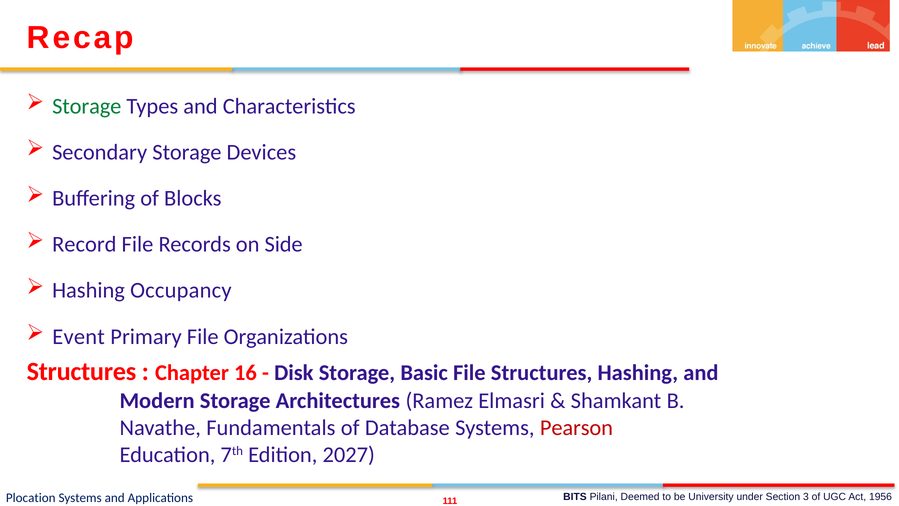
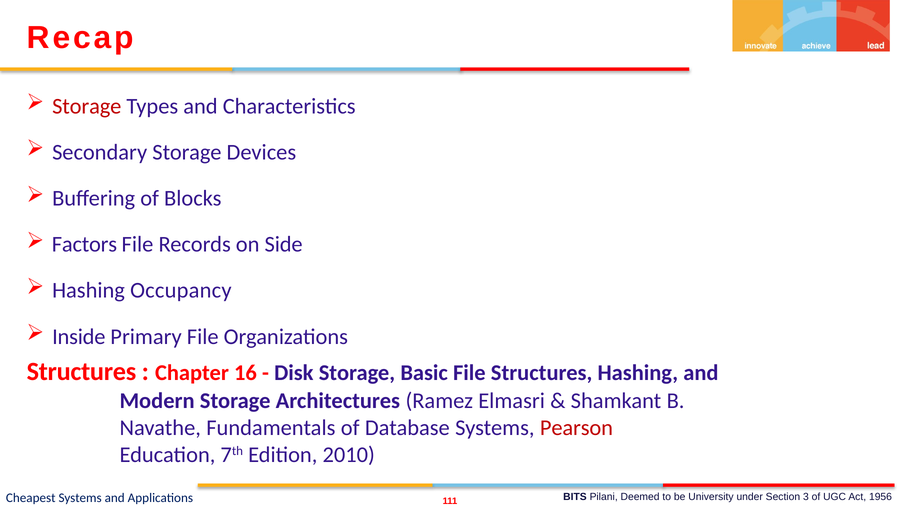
Storage at (87, 106) colour: green -> red
Record: Record -> Factors
Event: Event -> Inside
2027: 2027 -> 2010
Plocation: Plocation -> Cheapest
